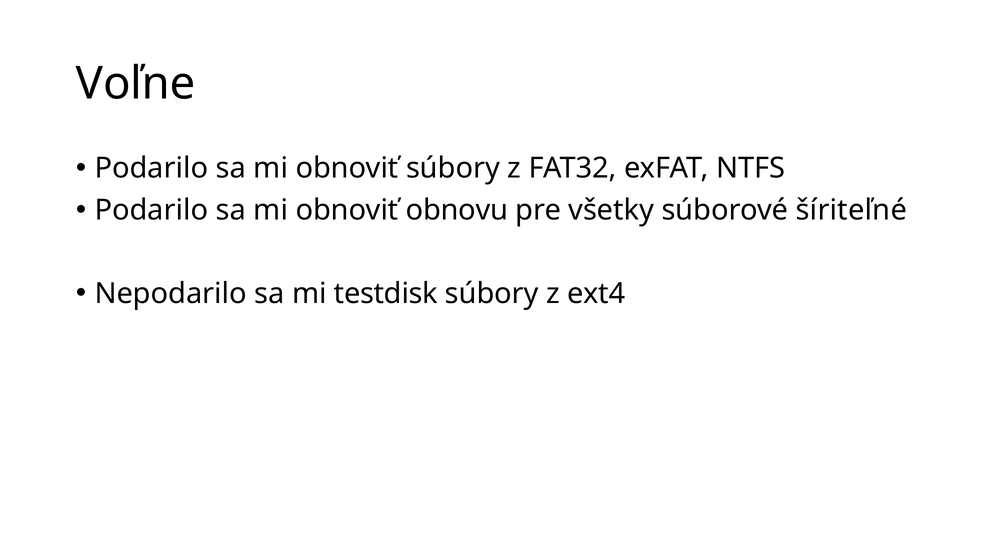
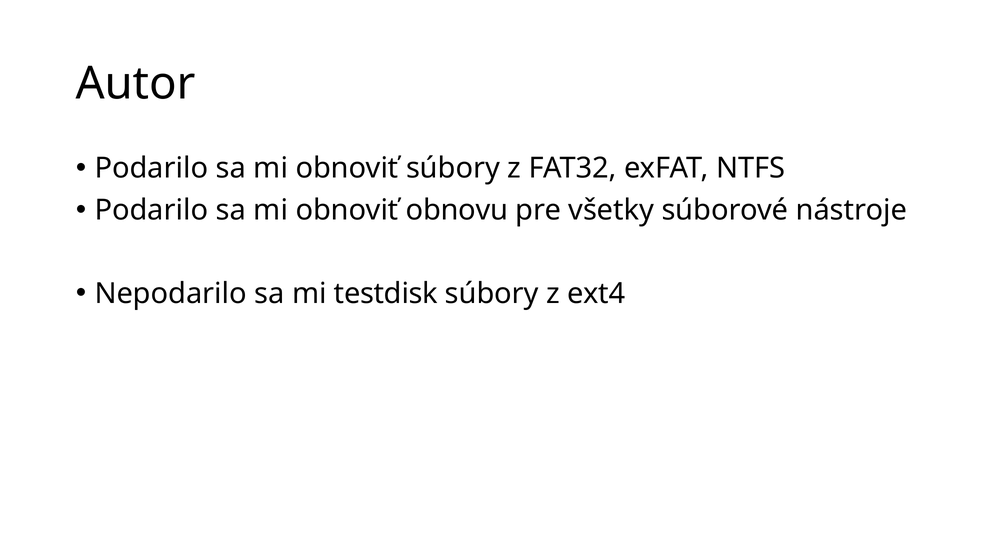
Voľne: Voľne -> Autor
šíriteľné: šíriteľné -> nástroje
